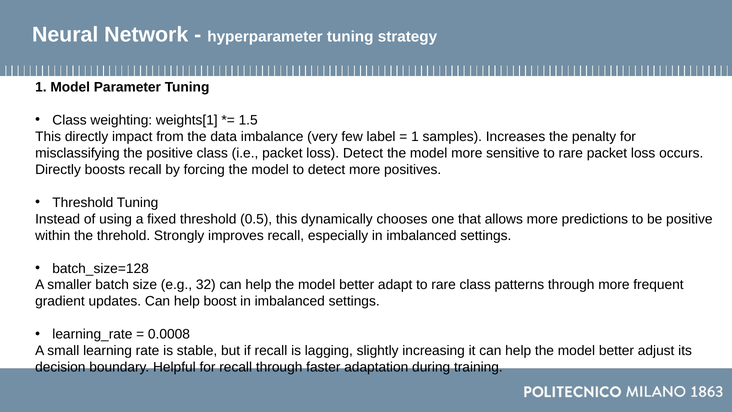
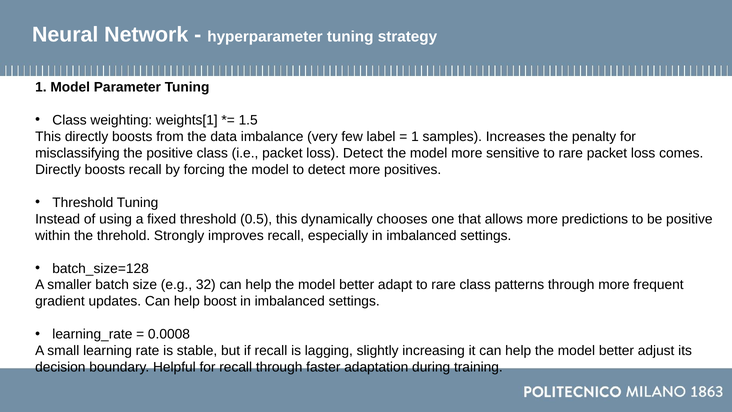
This directly impact: impact -> boosts
occurs: occurs -> comes
